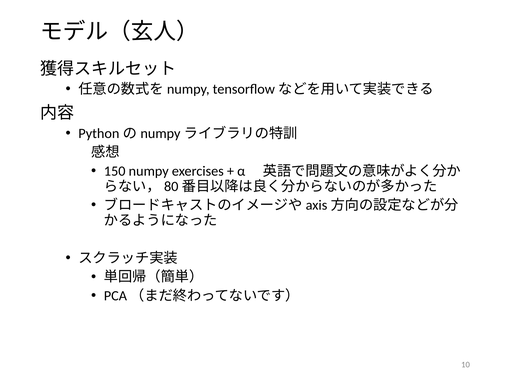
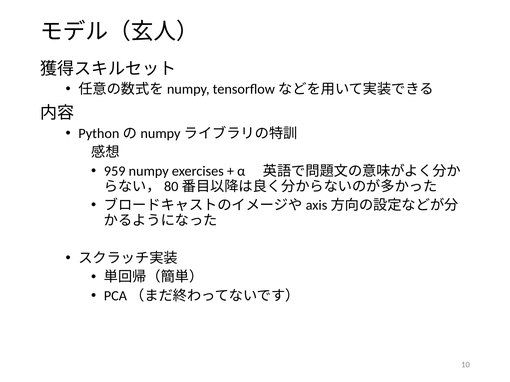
150: 150 -> 959
